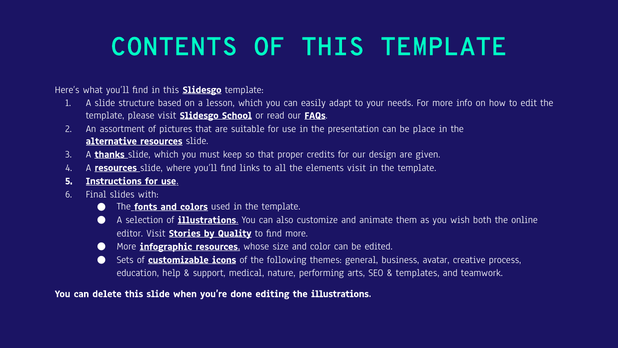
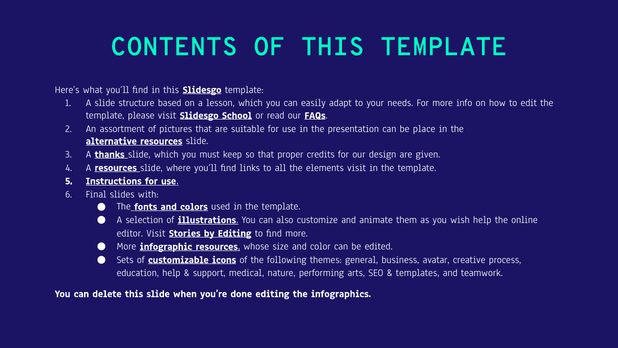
wish both: both -> help
by Quality: Quality -> Editing
the illustrations: illustrations -> infographics
